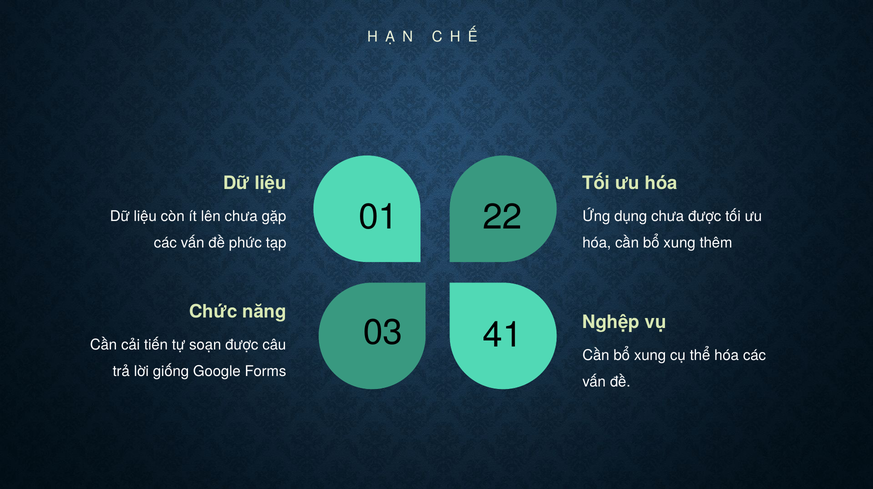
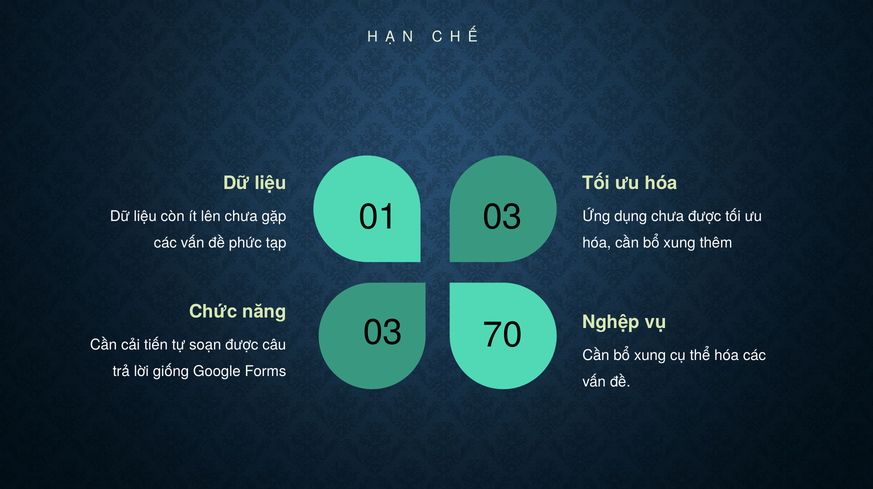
01 22: 22 -> 03
41: 41 -> 70
